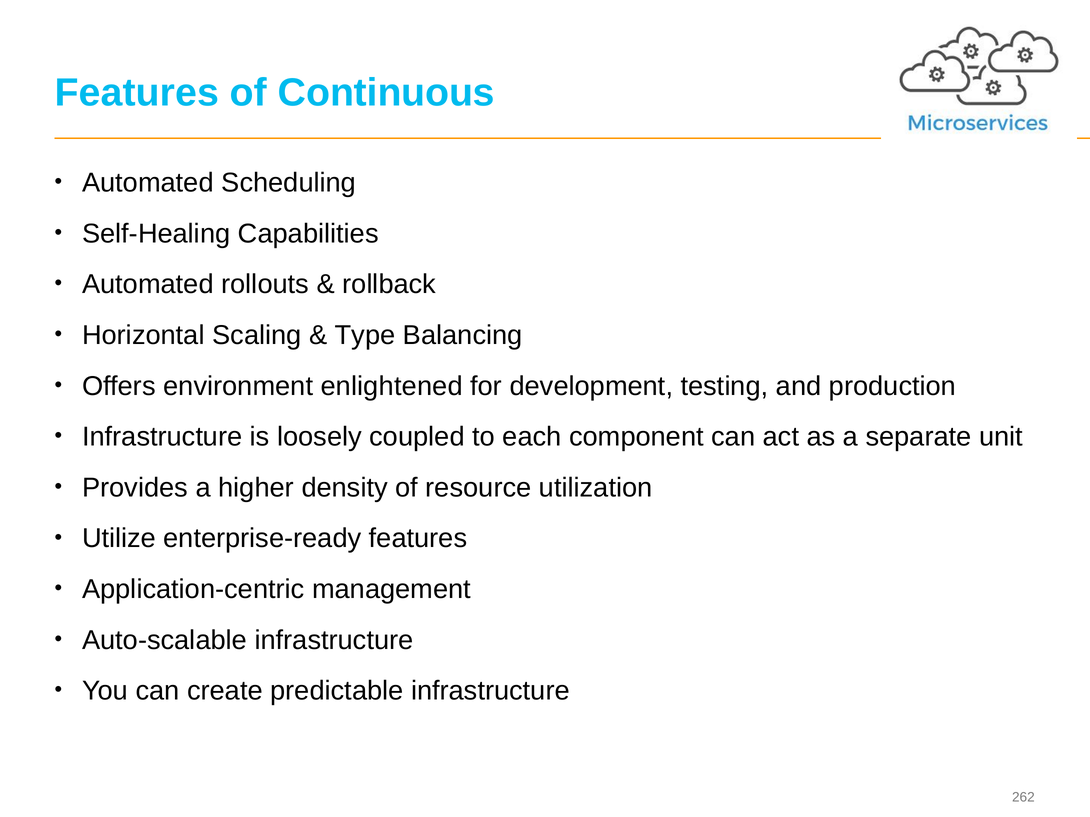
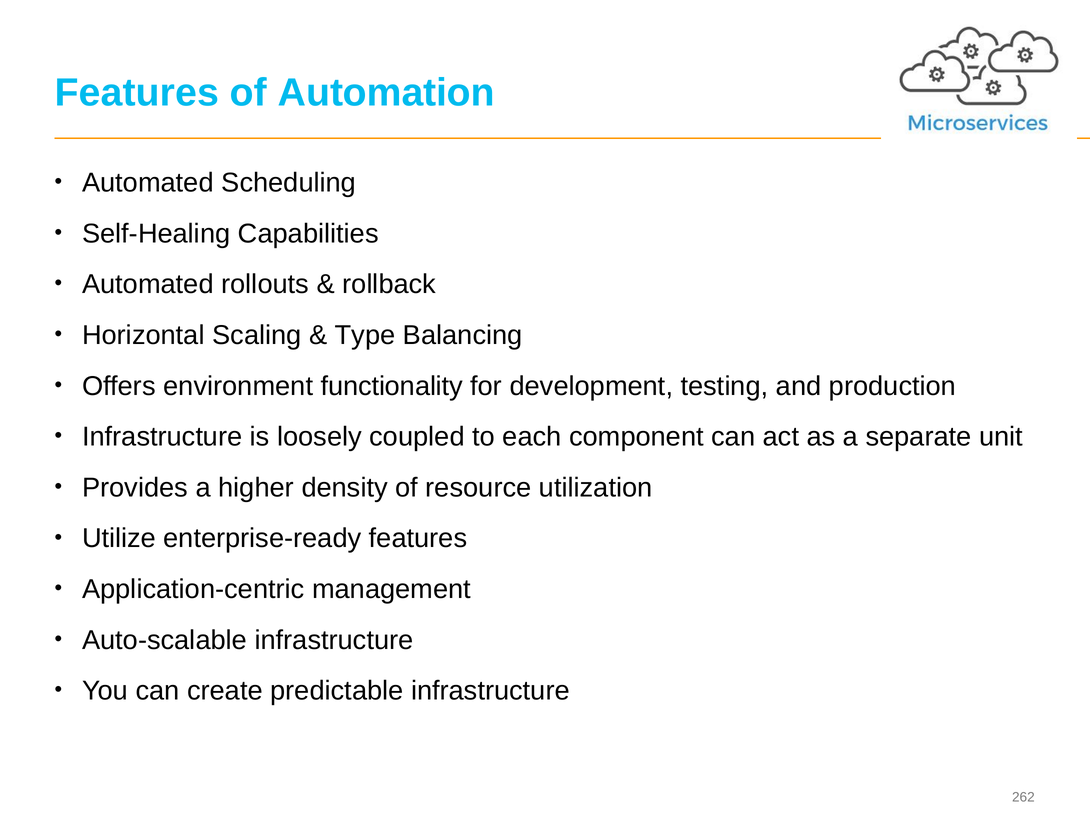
Continuous: Continuous -> Automation
enlightened: enlightened -> functionality
